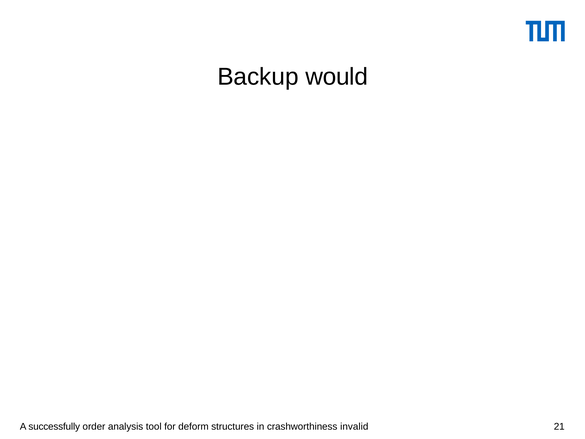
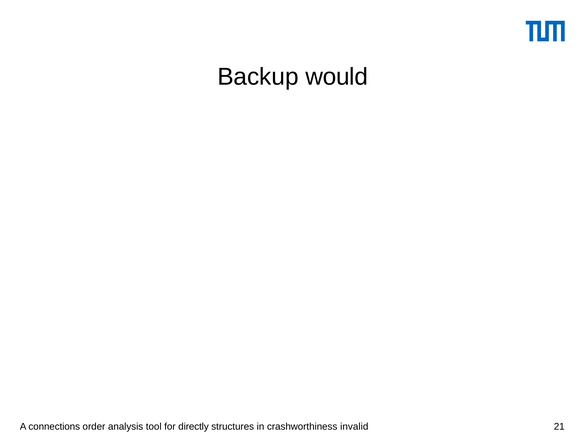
successfully: successfully -> connections
deform: deform -> directly
